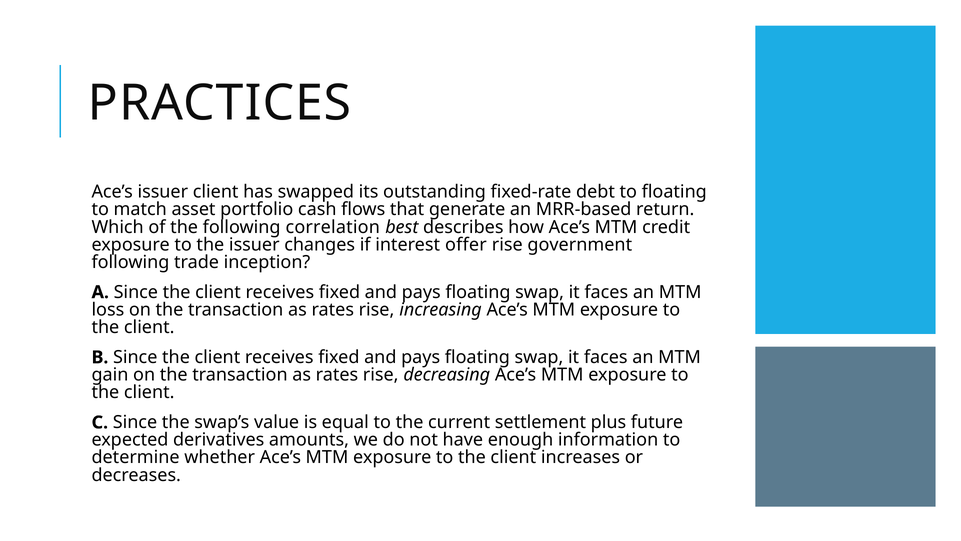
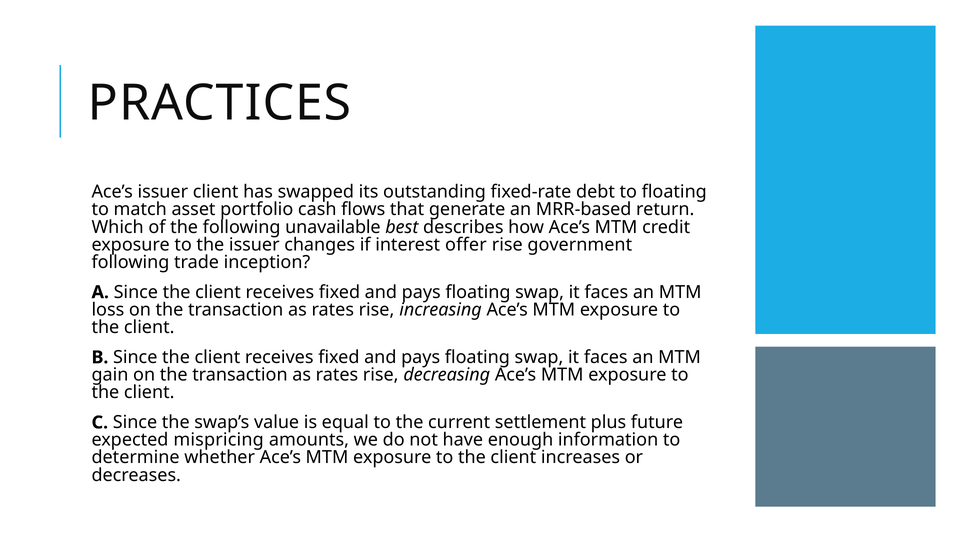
correlation: correlation -> unavailable
derivatives: derivatives -> mispricing
